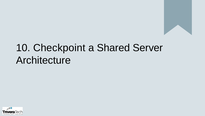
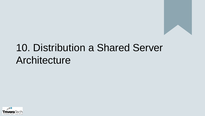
Checkpoint: Checkpoint -> Distribution
